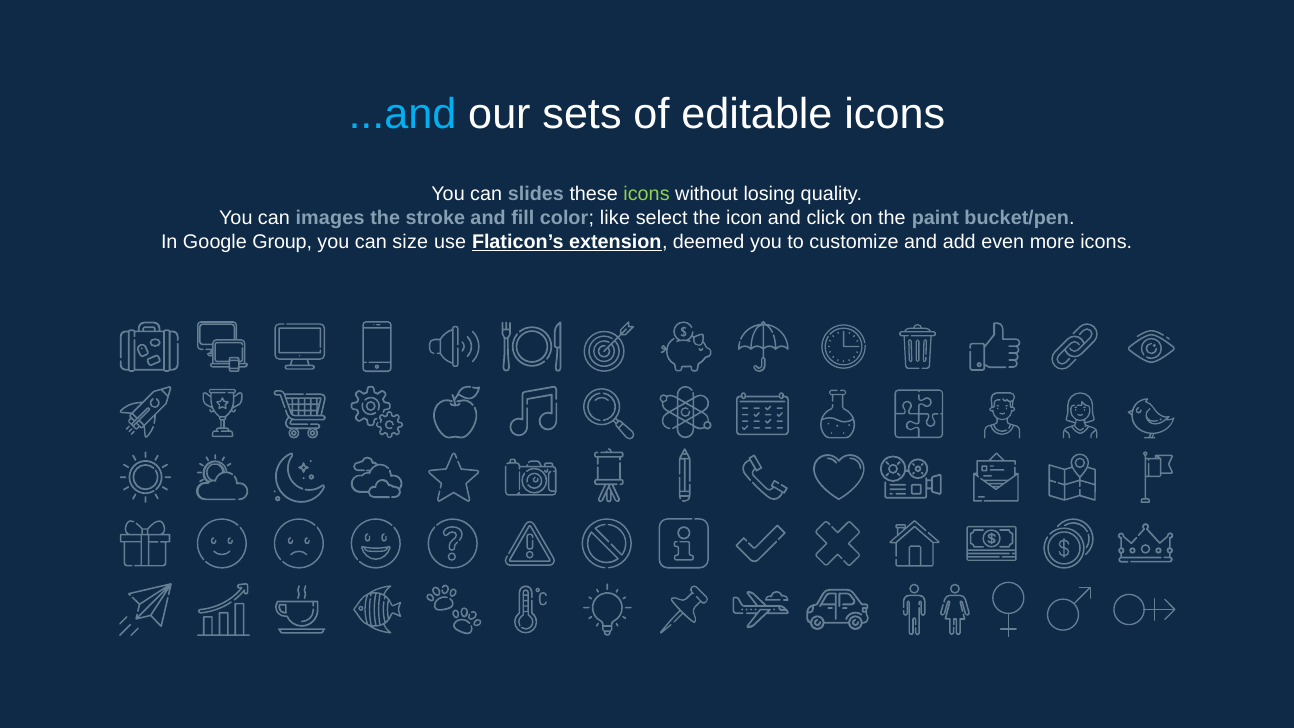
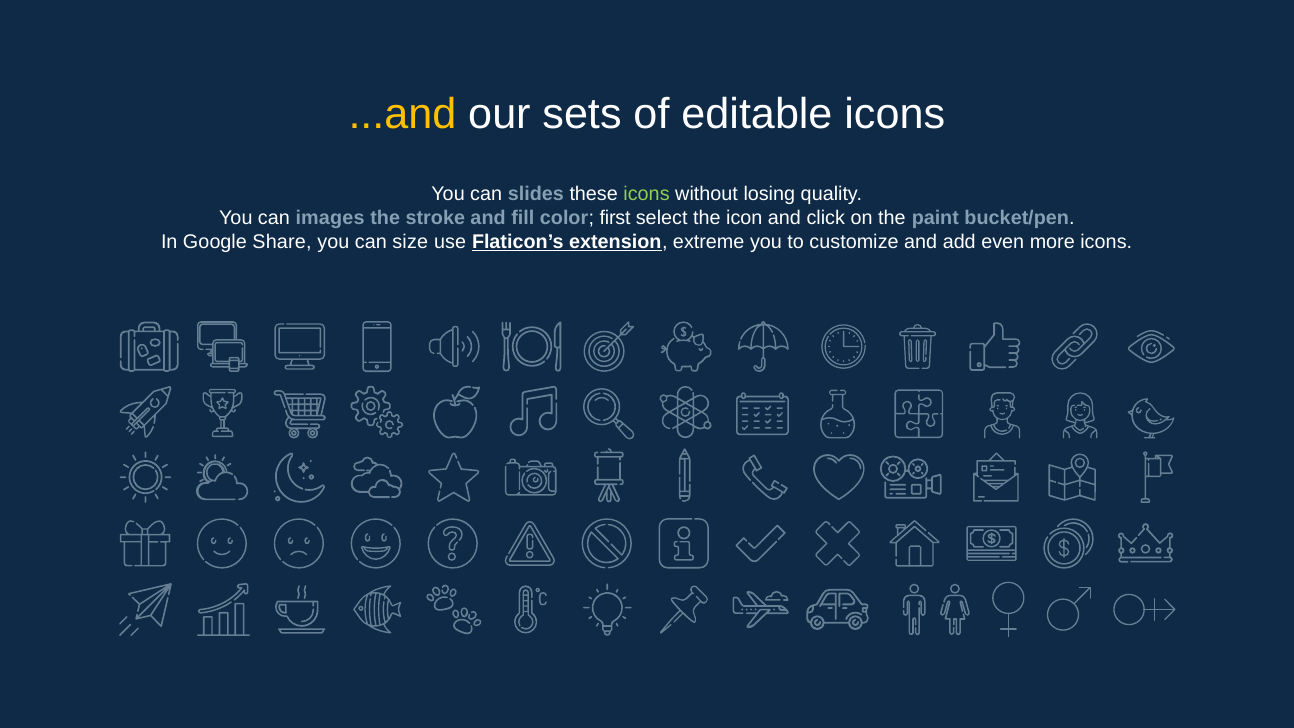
...and colour: light blue -> yellow
like: like -> first
Group: Group -> Share
deemed: deemed -> extreme
